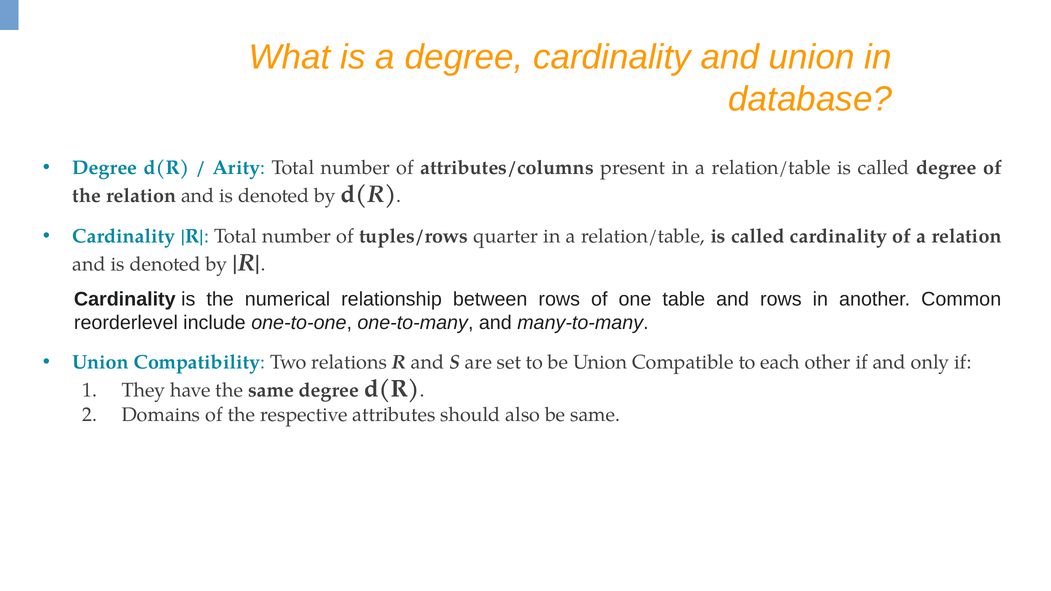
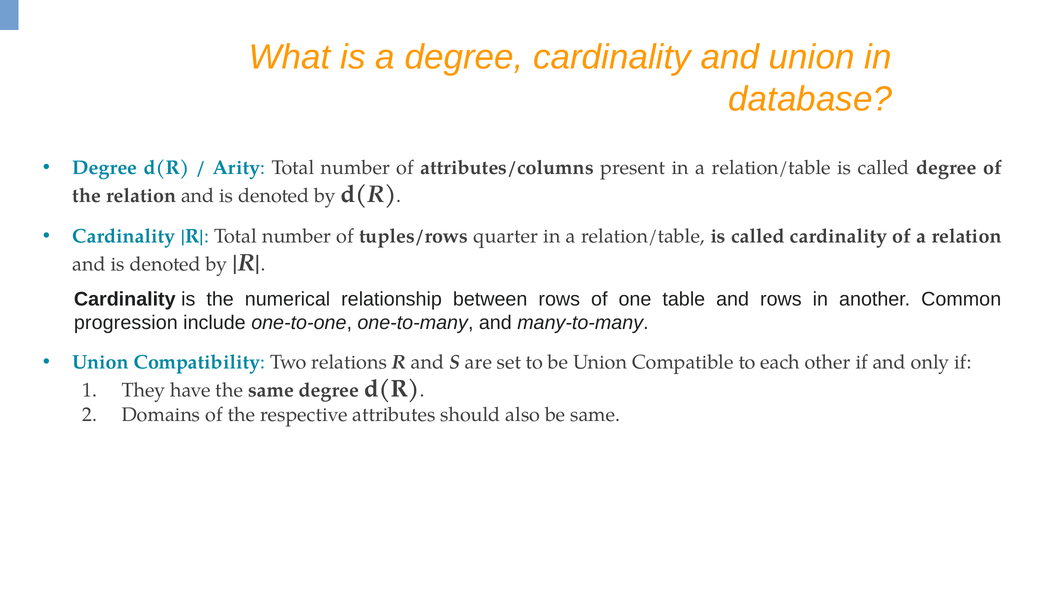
reorderlevel: reorderlevel -> progression
